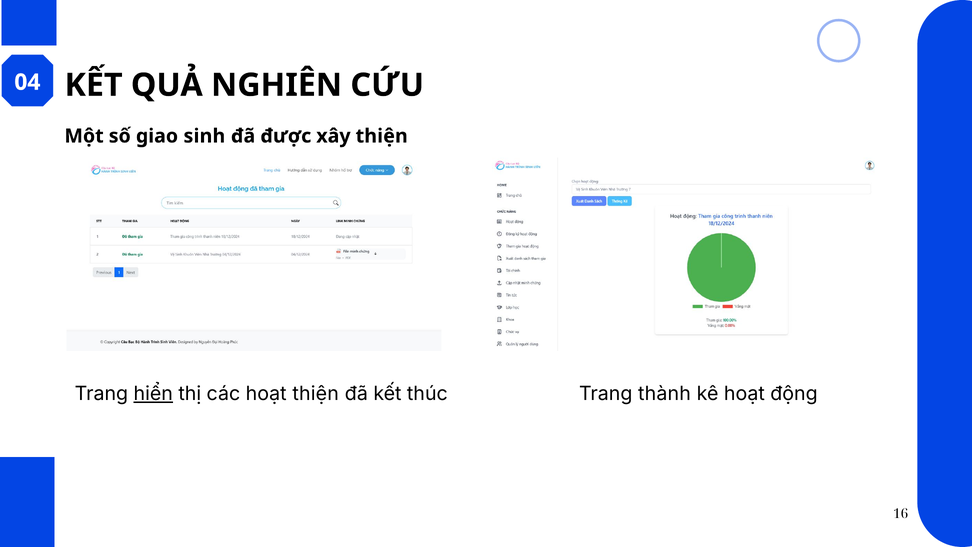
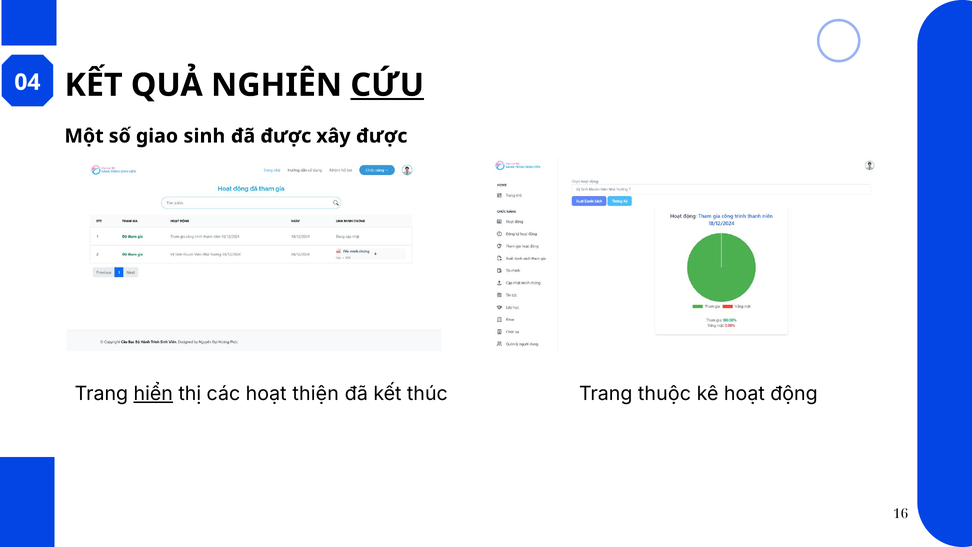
CỨU underline: none -> present
xây thiện: thiện -> được
thành: thành -> thuộc
